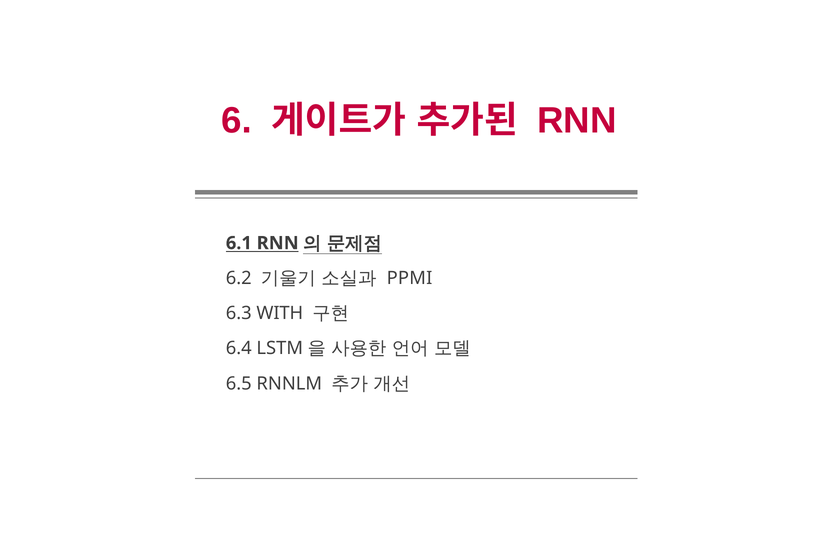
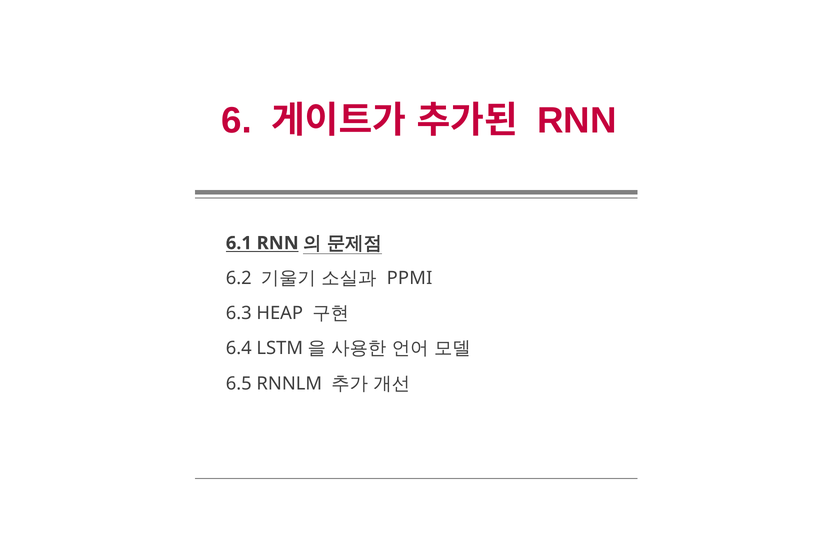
WITH: WITH -> HEAP
